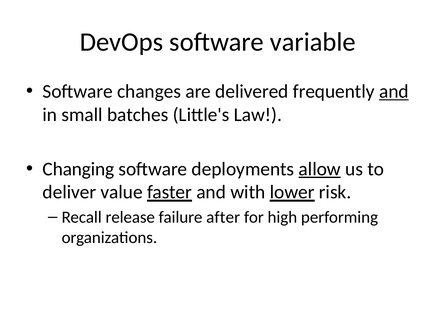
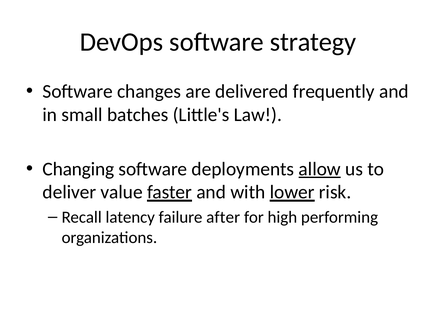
variable: variable -> strategy
and at (394, 91) underline: present -> none
release: release -> latency
